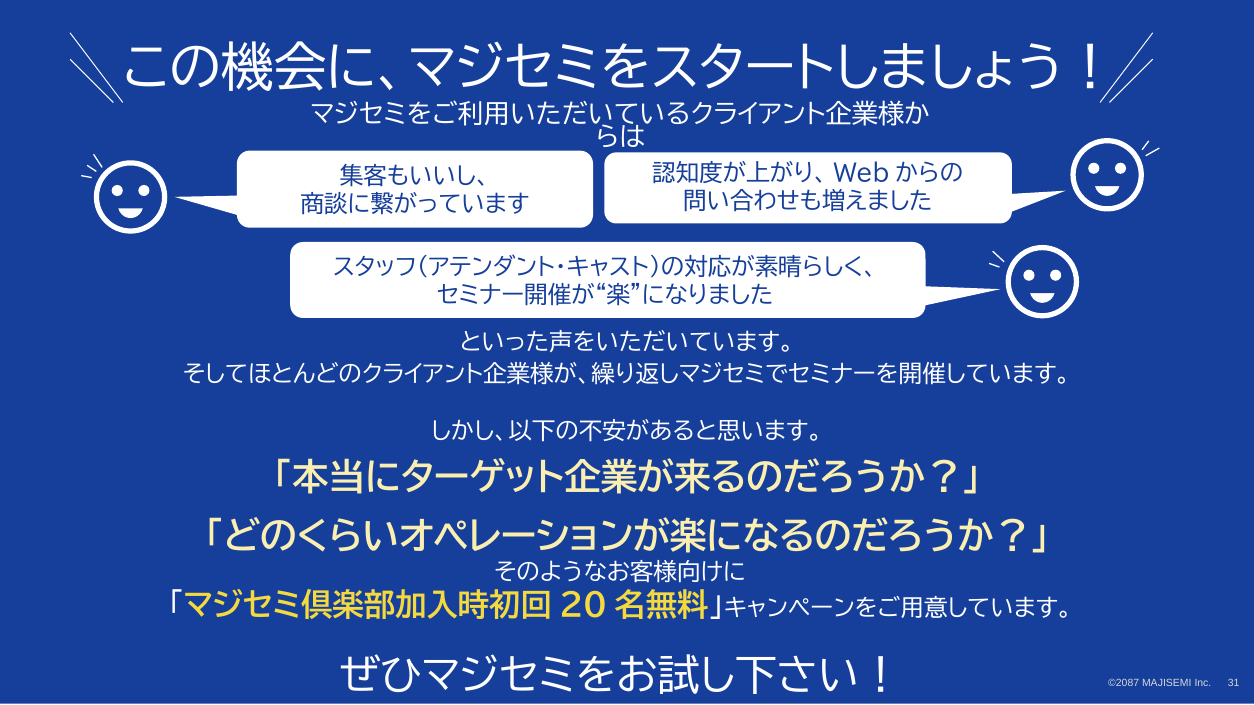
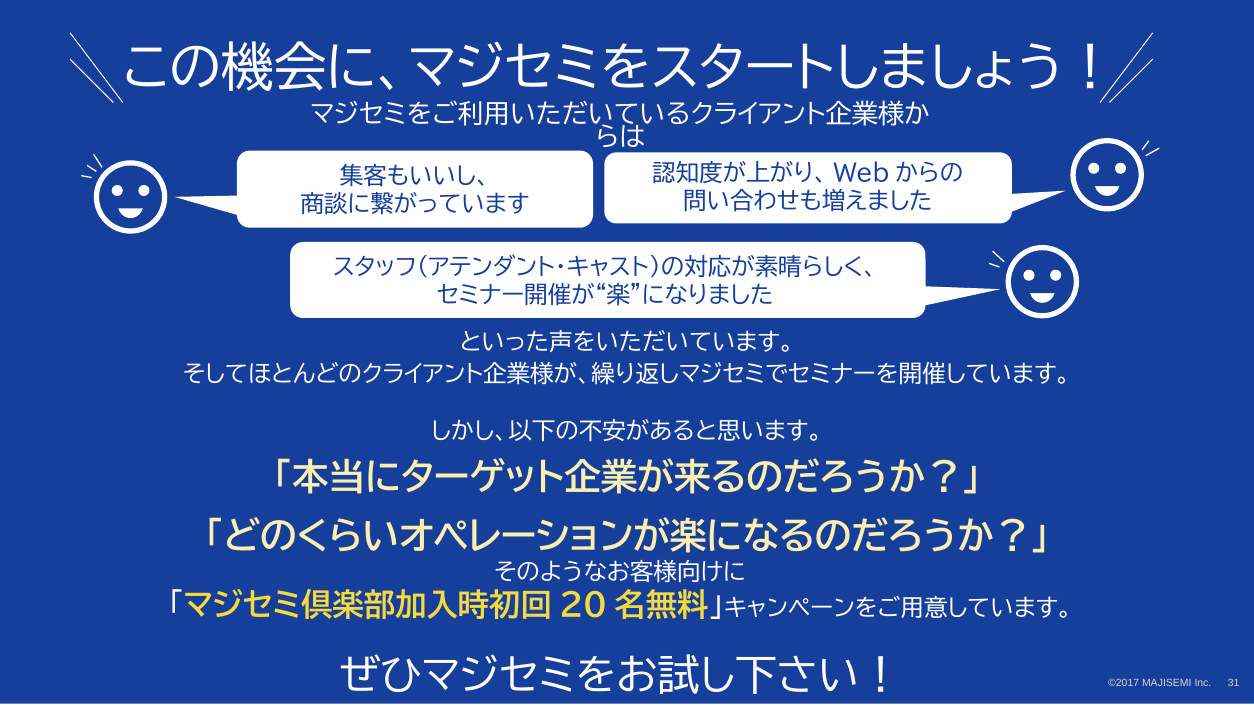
©2087: ©2087 -> ©2017
